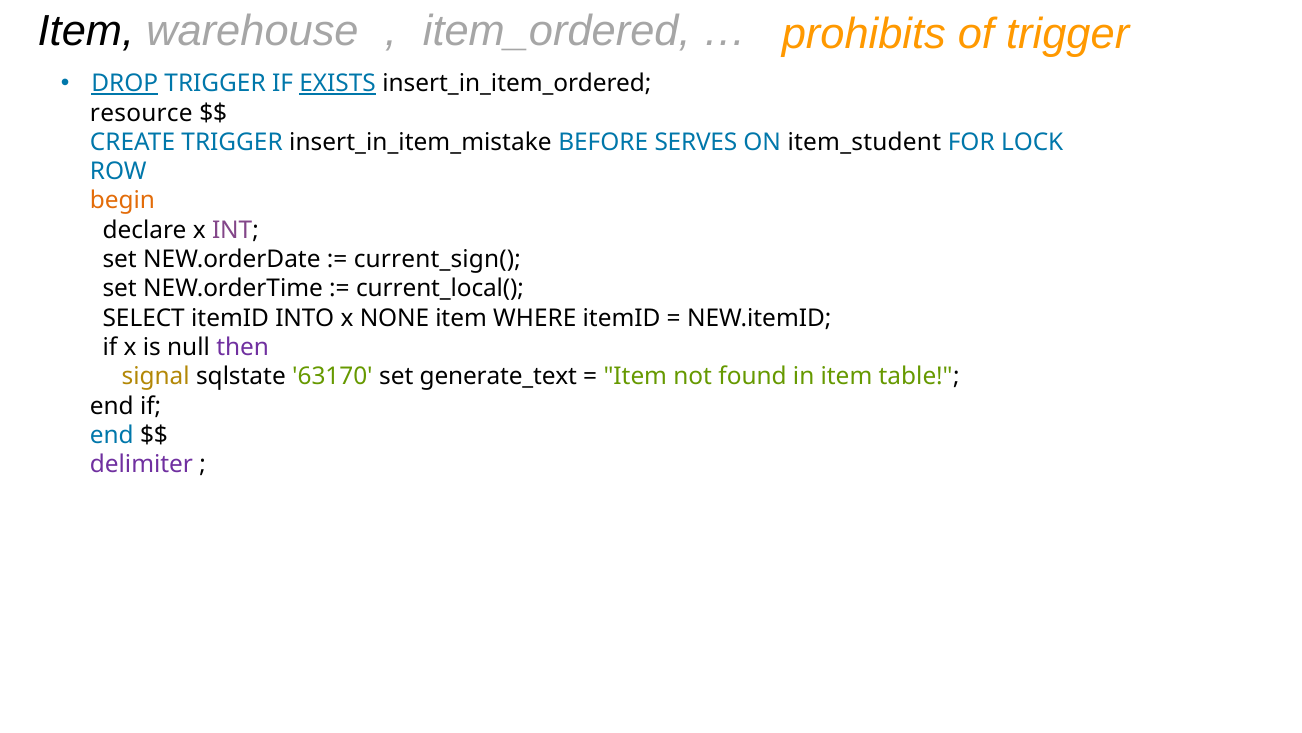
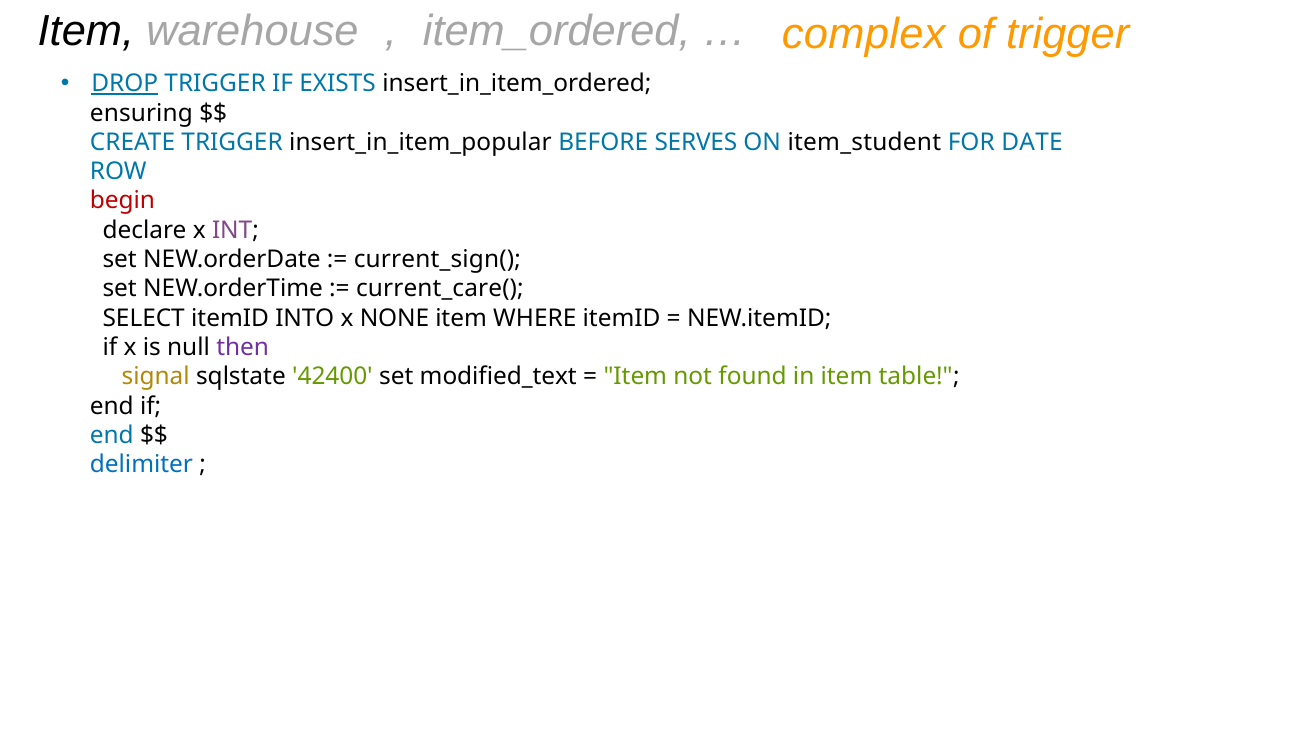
prohibits: prohibits -> complex
EXISTS underline: present -> none
resource: resource -> ensuring
insert_in_item_mistake: insert_in_item_mistake -> insert_in_item_popular
LOCK: LOCK -> DATE
begin colour: orange -> red
current_local(: current_local( -> current_care(
63170: 63170 -> 42400
generate_text: generate_text -> modified_text
delimiter colour: purple -> blue
